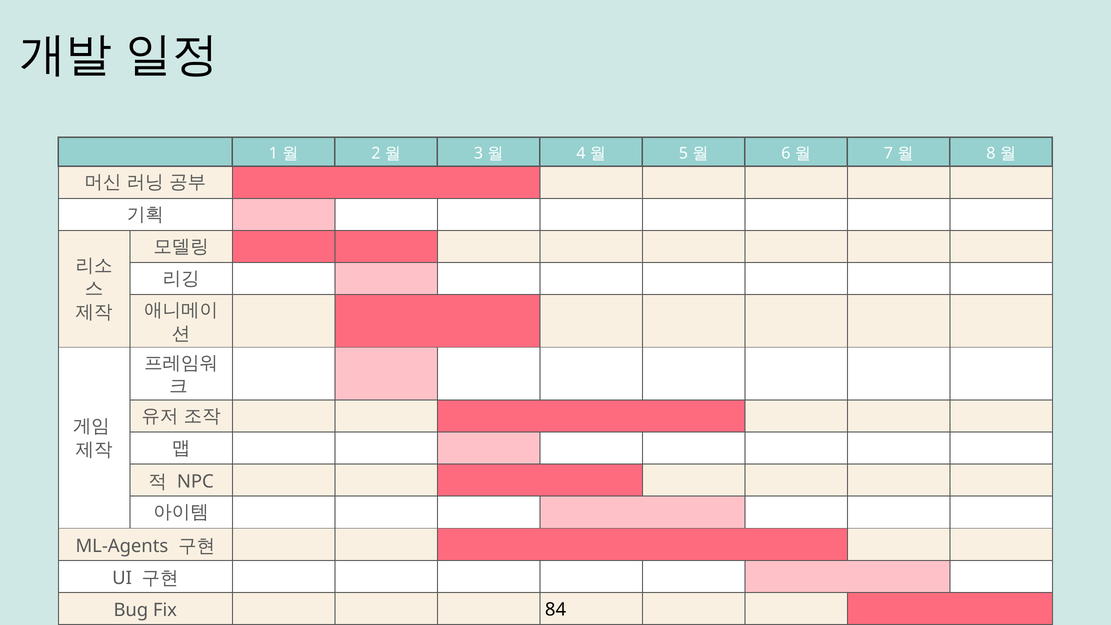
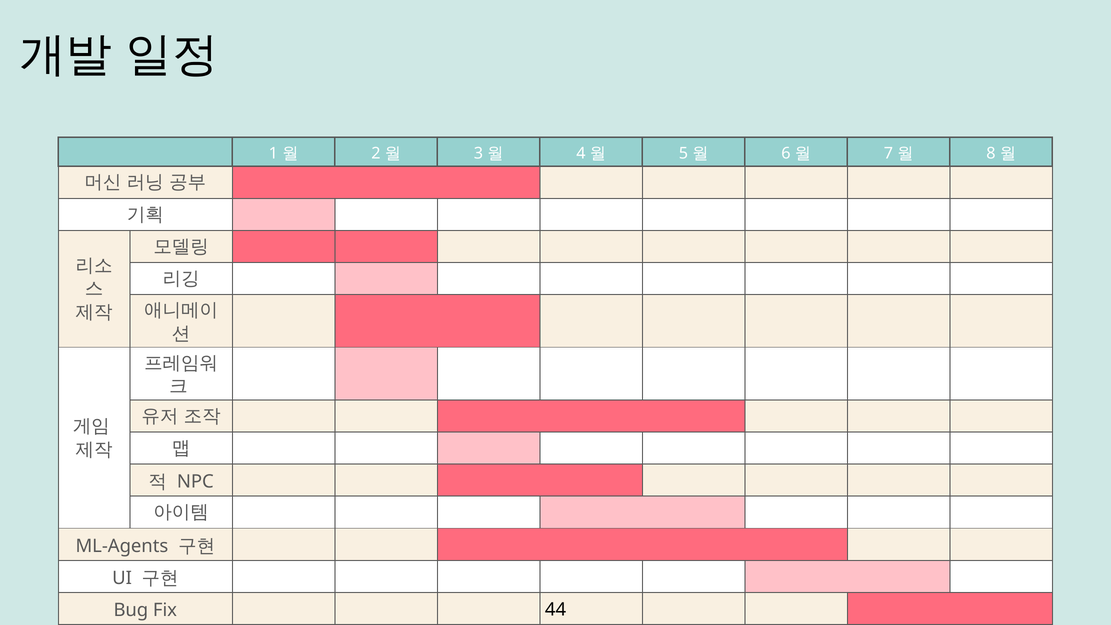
84: 84 -> 44
